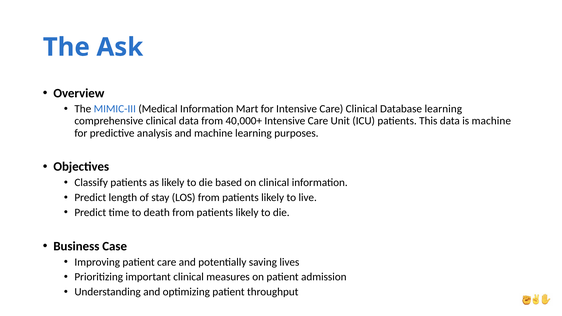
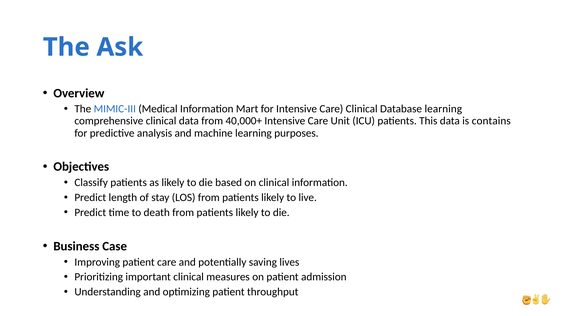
is machine: machine -> contains
